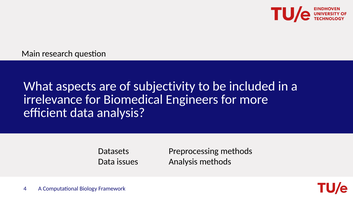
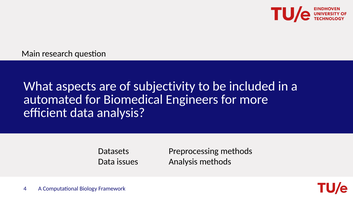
irrelevance: irrelevance -> automated
